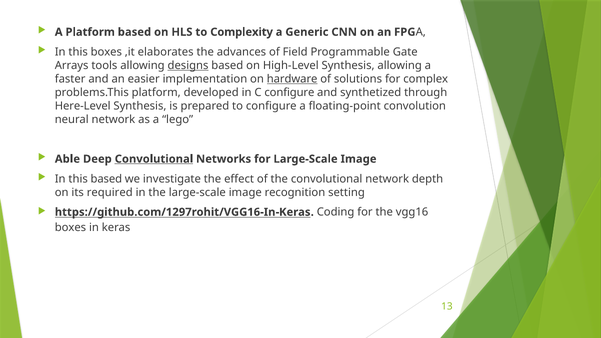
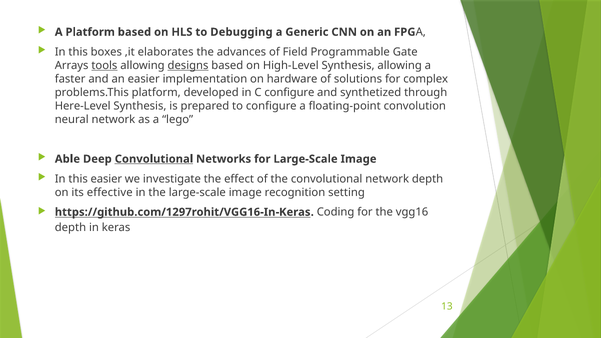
Complexity: Complexity -> Debugging
tools underline: none -> present
hardware underline: present -> none
this based: based -> easier
required: required -> effective
boxes at (70, 227): boxes -> depth
